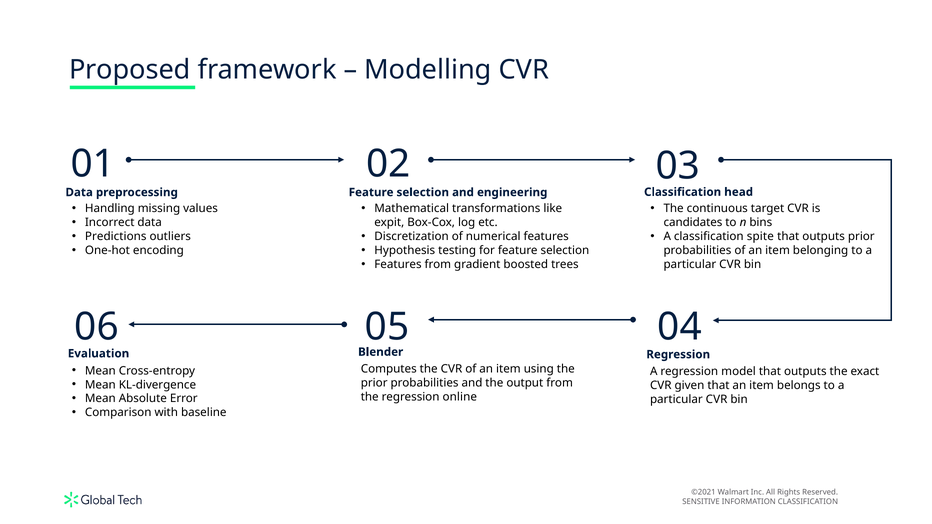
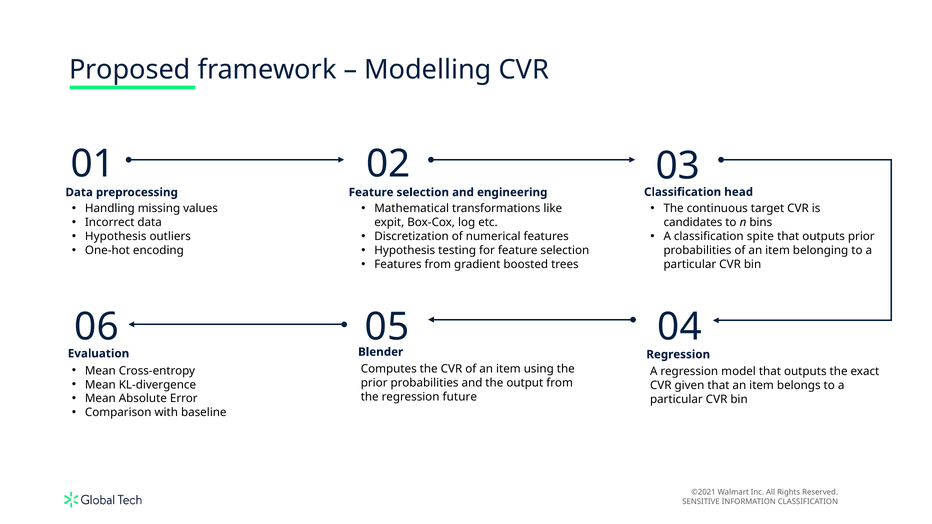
Predictions at (116, 237): Predictions -> Hypothesis
online: online -> future
